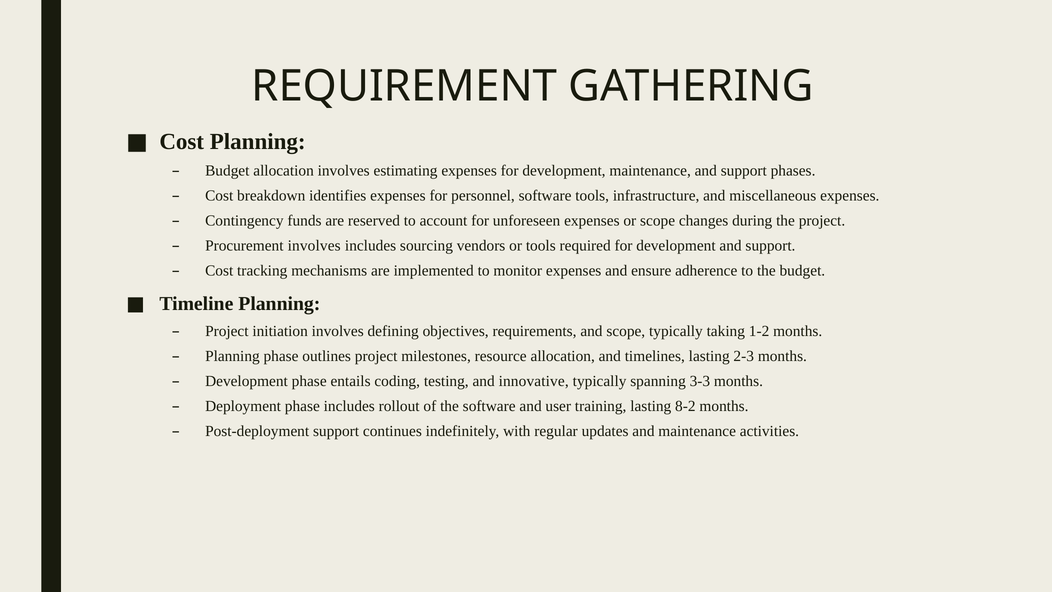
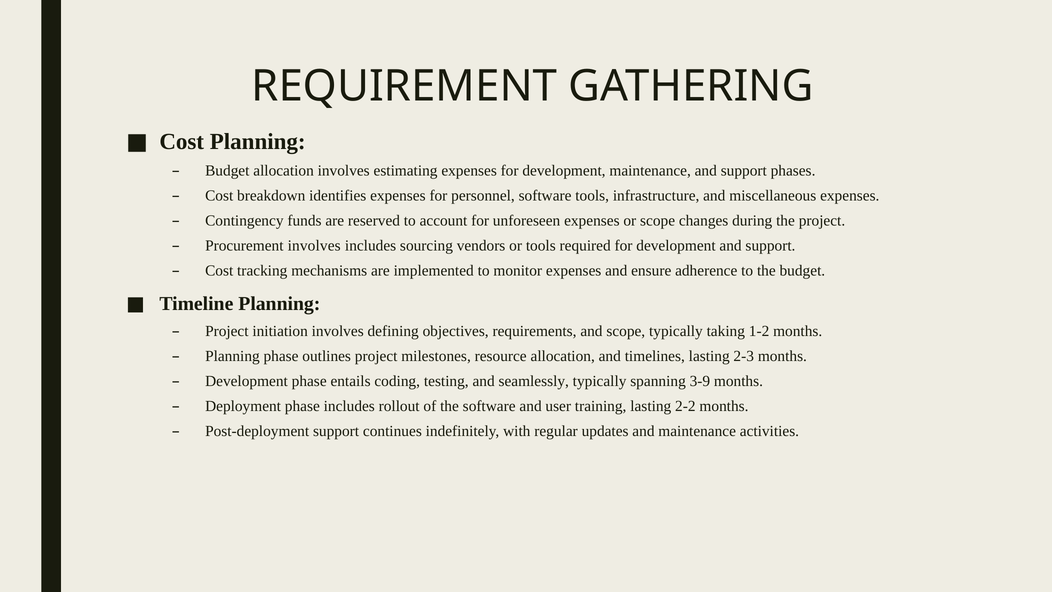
innovative: innovative -> seamlessly
3-3: 3-3 -> 3-9
8-2: 8-2 -> 2-2
